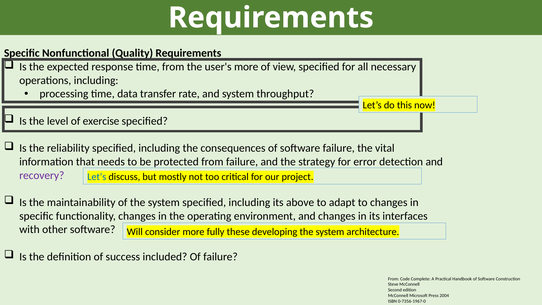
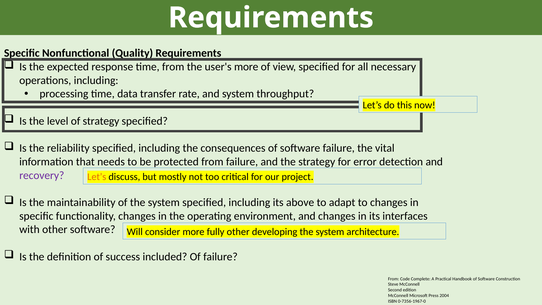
of exercise: exercise -> strategy
Let’s at (97, 177) colour: blue -> orange
fully these: these -> other
